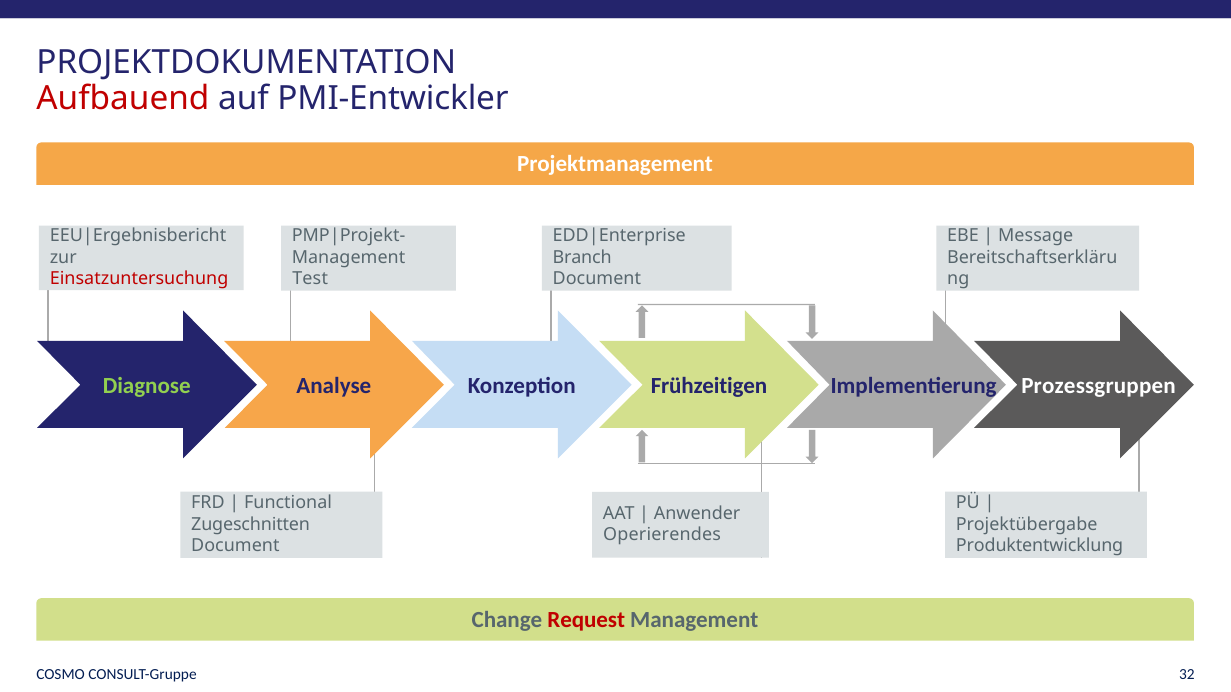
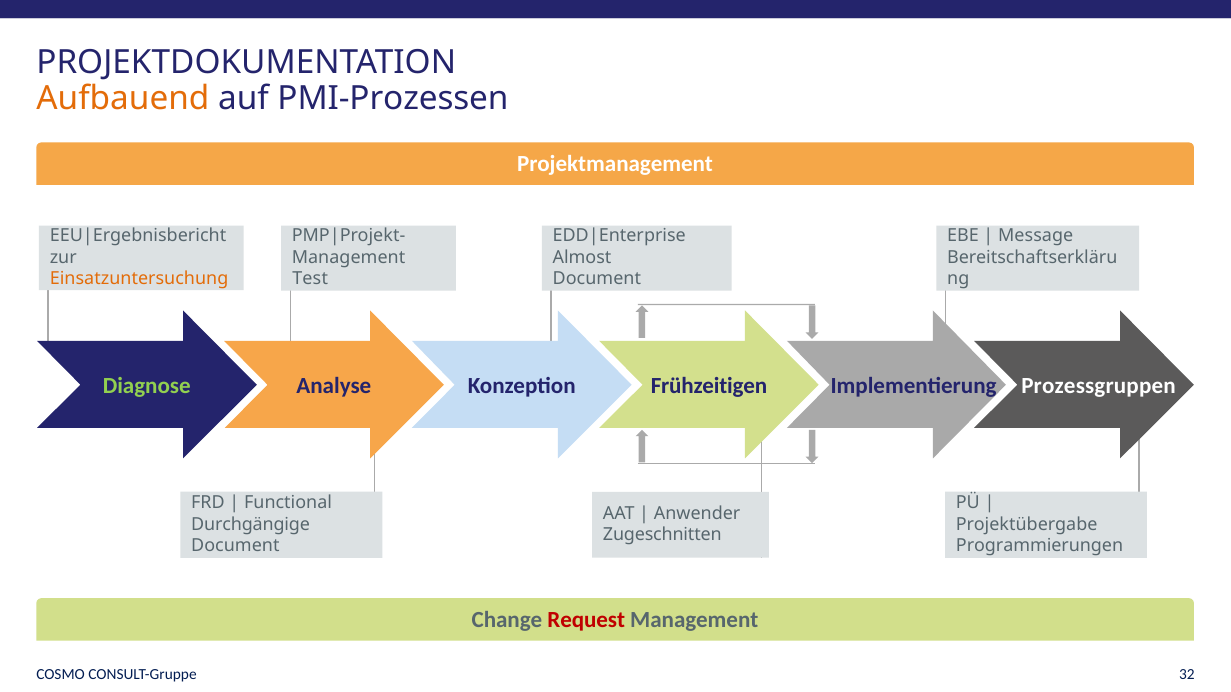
Aufbauend colour: red -> orange
PMI-Entwickler: PMI-Entwickler -> PMI-Prozessen
Branch: Branch -> Almost
Einsatzuntersuchung colour: red -> orange
Zugeschnitten: Zugeschnitten -> Durchgängige
Operierendes: Operierendes -> Zugeschnitten
Produktentwicklung: Produktentwicklung -> Programmierungen
